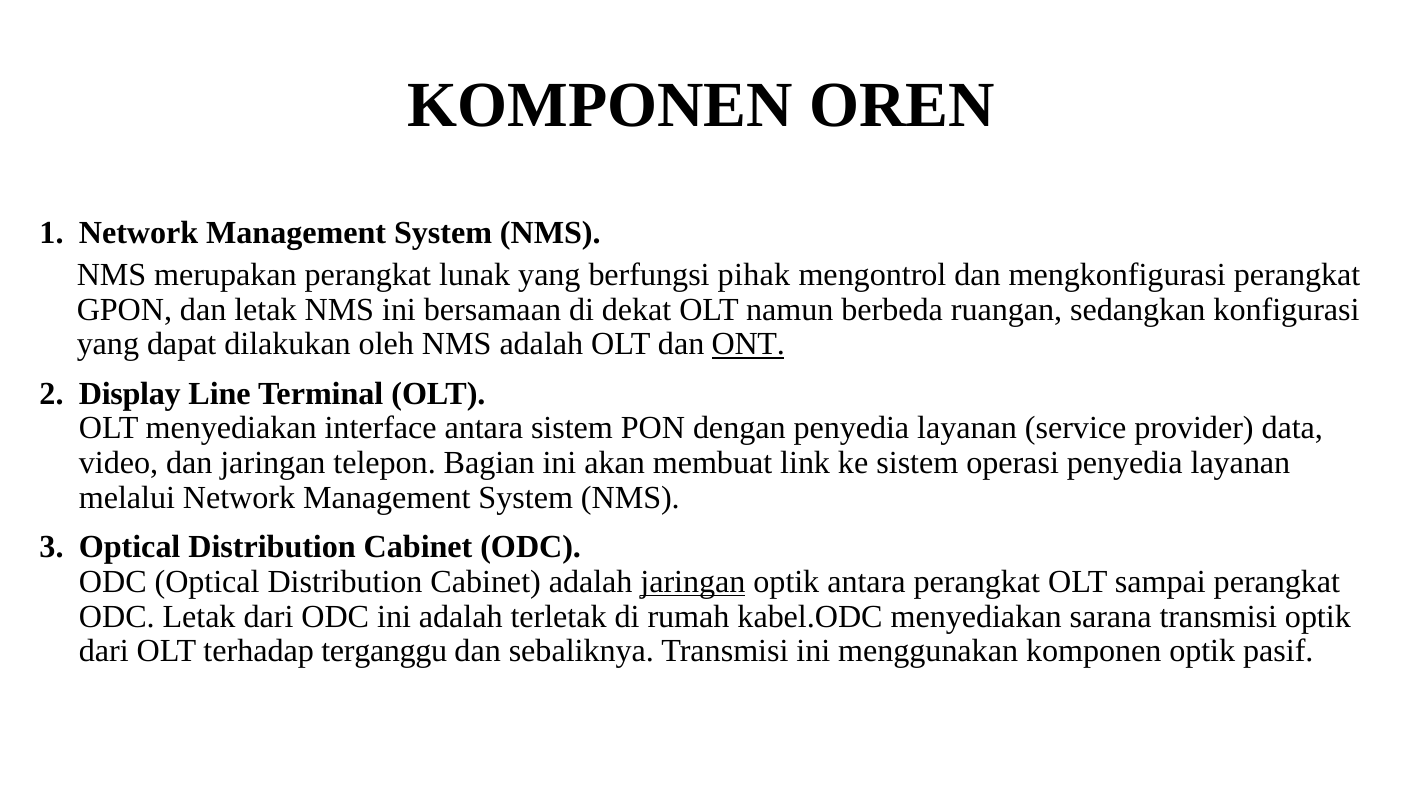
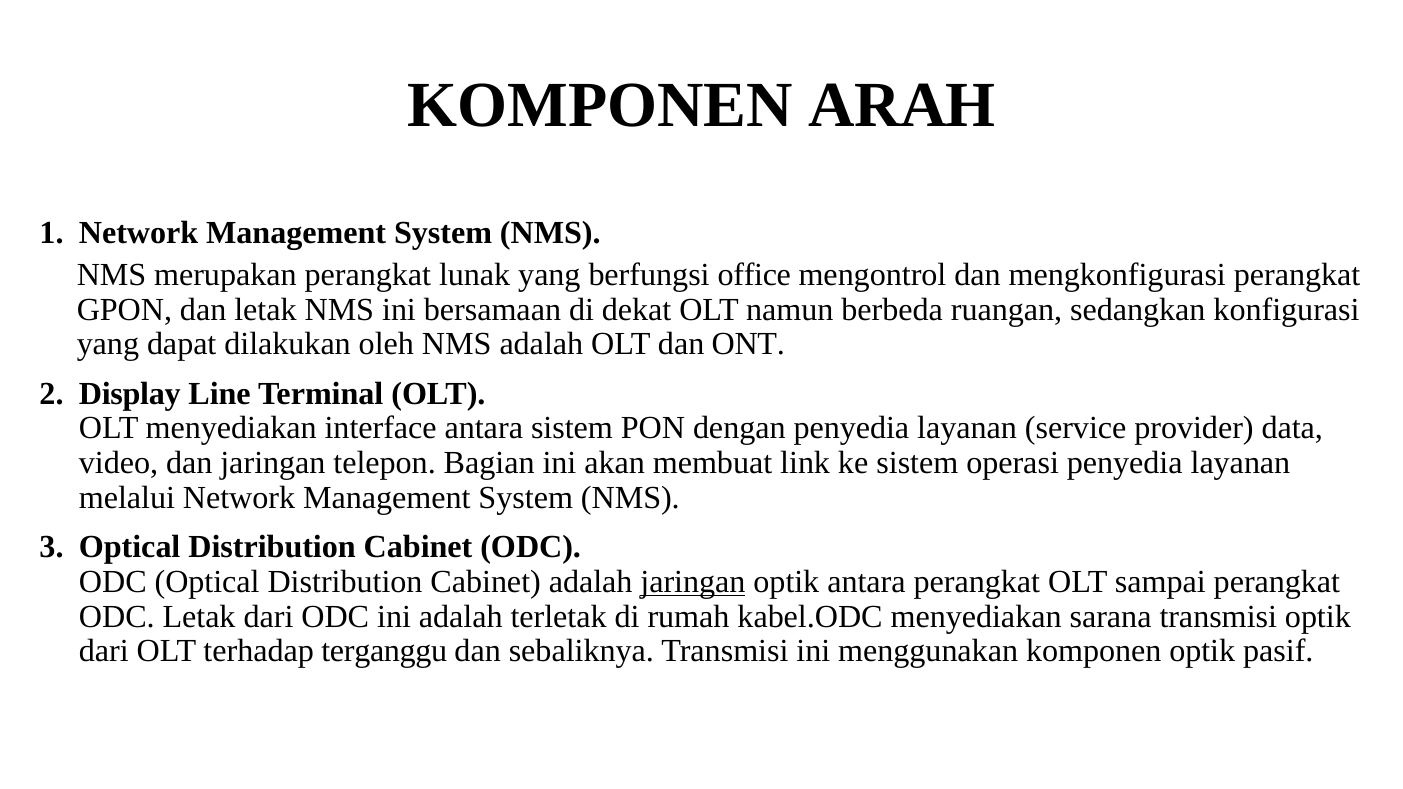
OREN: OREN -> ARAH
pihak: pihak -> office
ONT underline: present -> none
